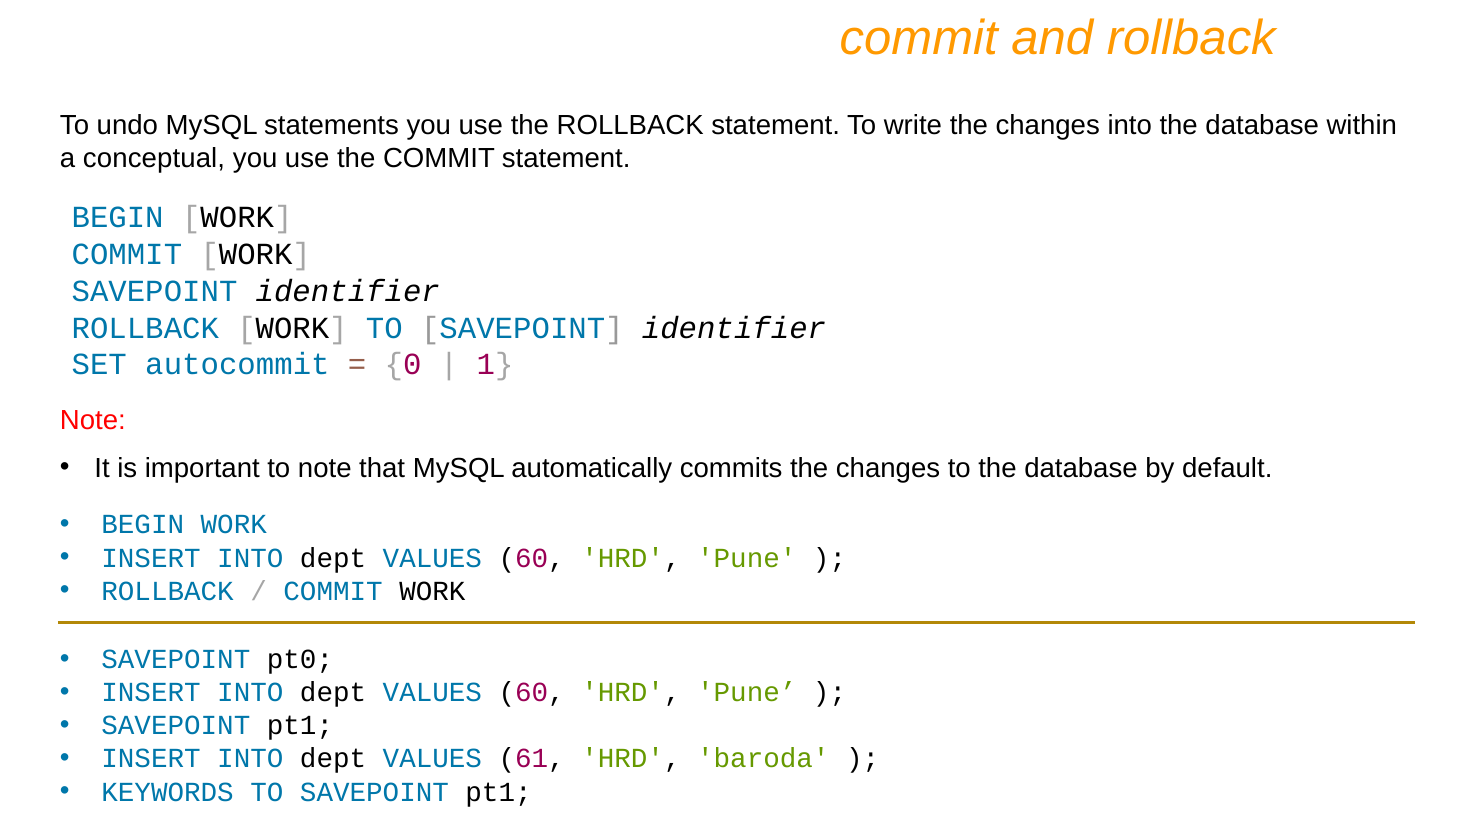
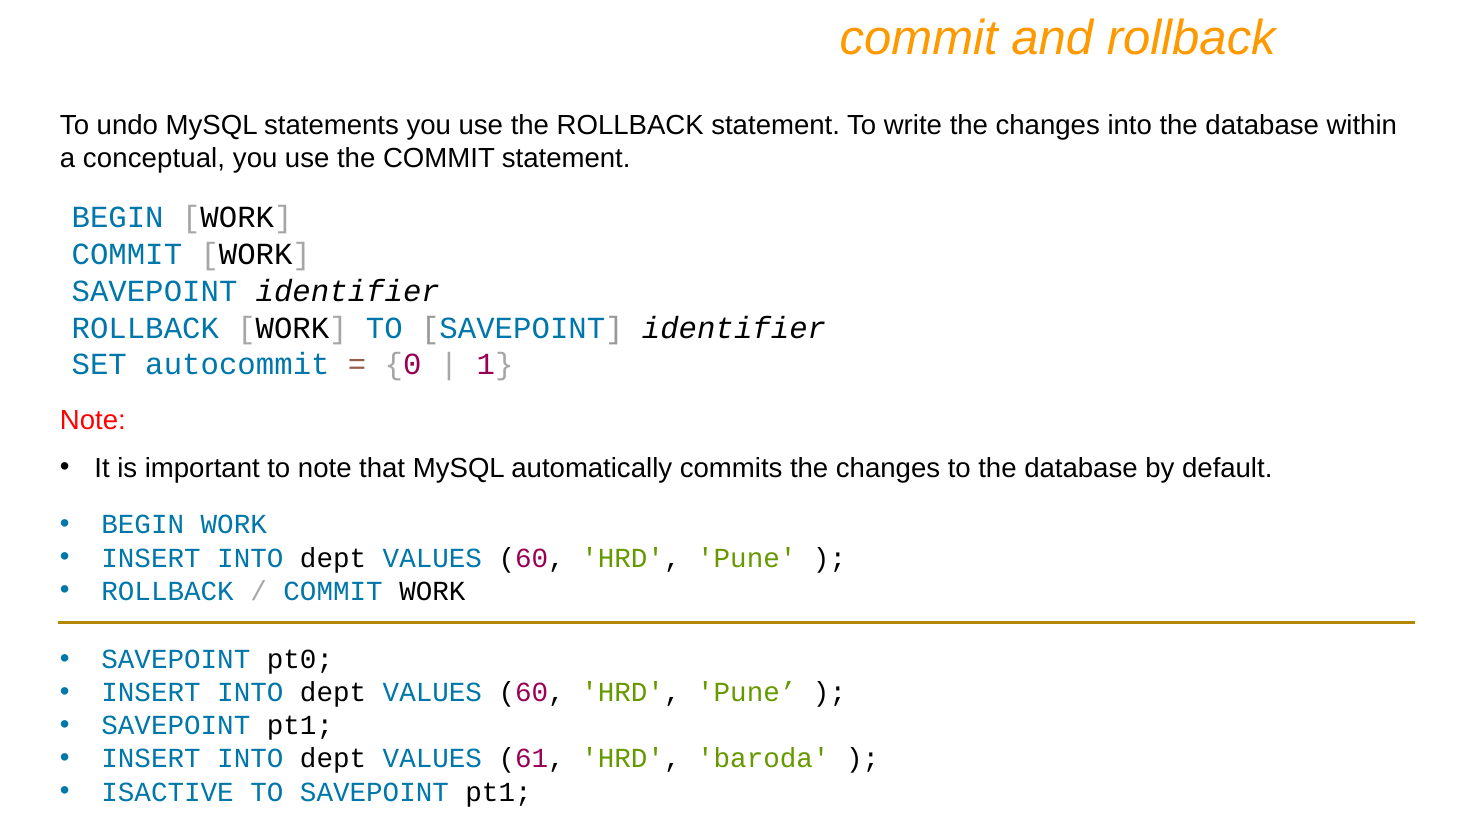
KEYWORDS: KEYWORDS -> ISACTIVE
